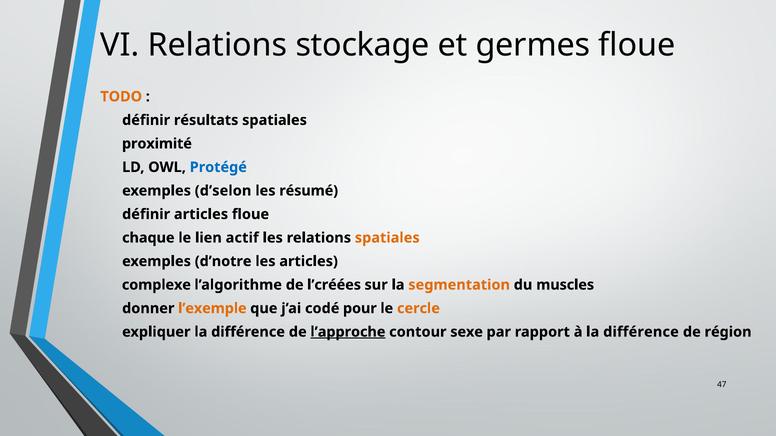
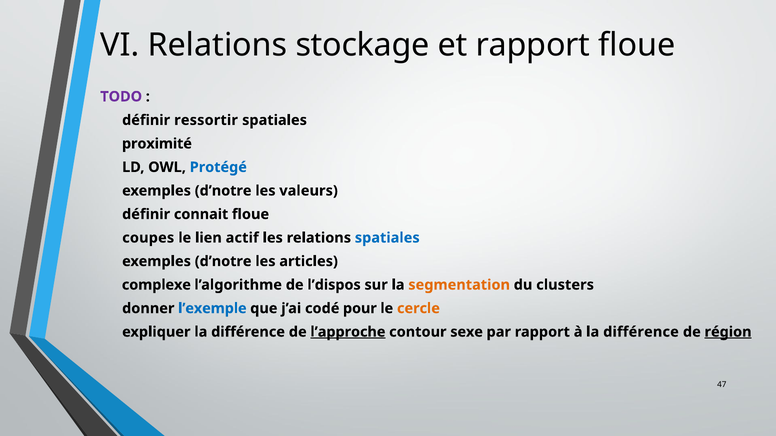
et germes: germes -> rapport
TODO colour: orange -> purple
résultats: résultats -> ressortir
d’selon at (223, 191): d’selon -> d’notre
résumé: résumé -> valeurs
définir articles: articles -> connait
chaque: chaque -> coupes
spatiales at (387, 238) colour: orange -> blue
l’créées: l’créées -> l’dispos
muscles: muscles -> clusters
l’exemple colour: orange -> blue
région underline: none -> present
